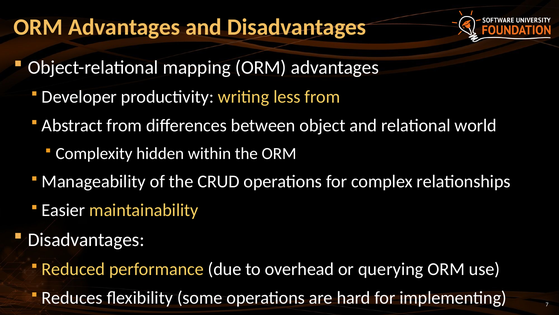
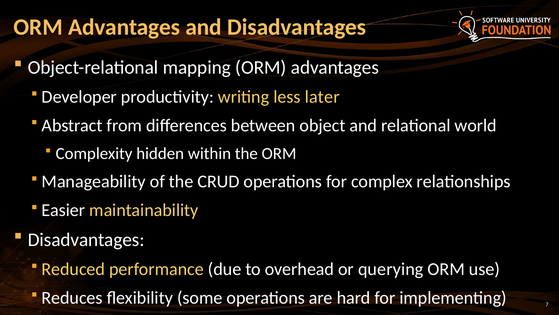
less from: from -> later
